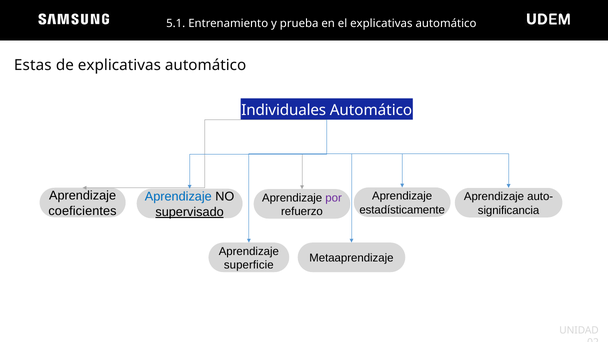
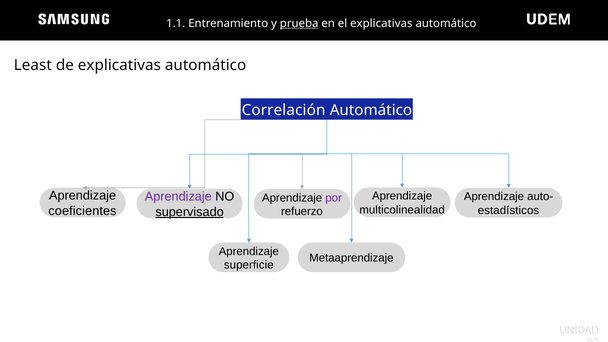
5.1: 5.1 -> 1.1
prueba underline: none -> present
Estas: Estas -> Least
Individuales: Individuales -> Correlación
Aprendizaje at (178, 197) colour: blue -> purple
estadísticamente: estadísticamente -> multicolinealidad
significancia: significancia -> estadísticos
